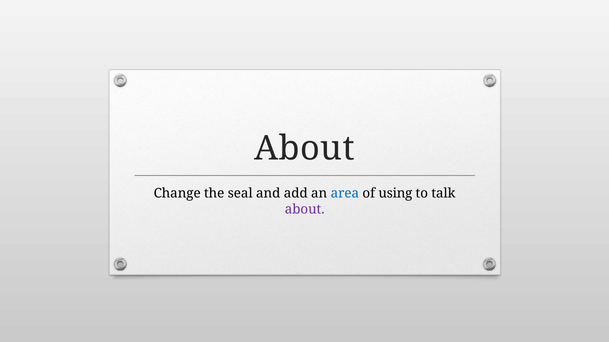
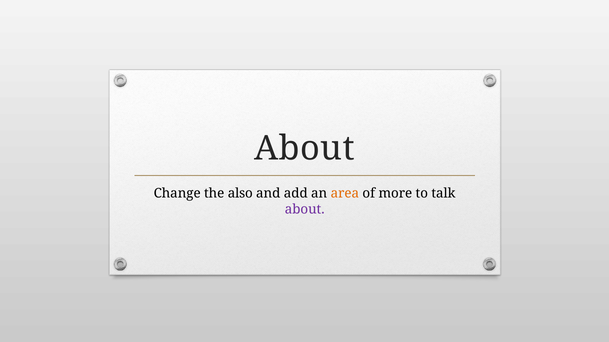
seal: seal -> also
area colour: blue -> orange
using: using -> more
